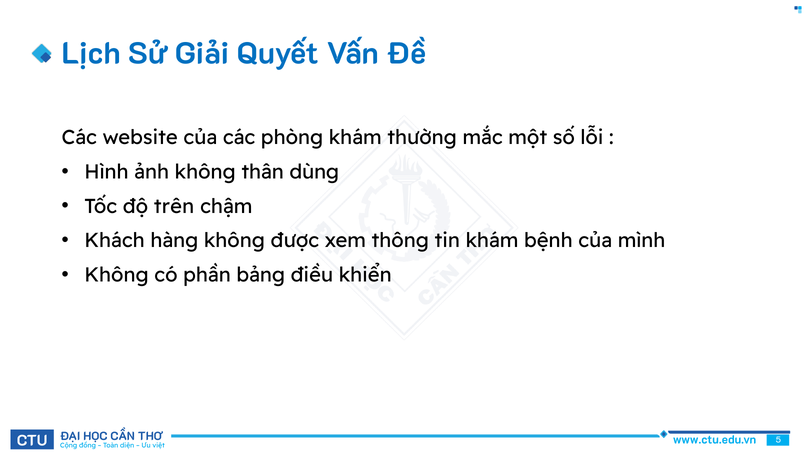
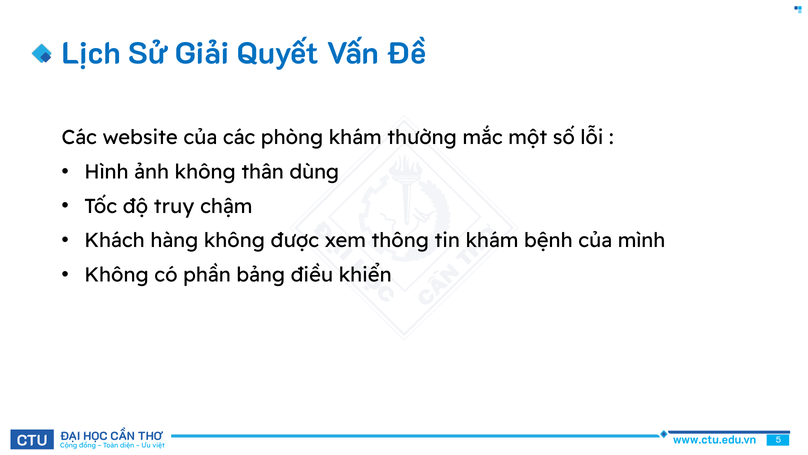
trên: trên -> truy
